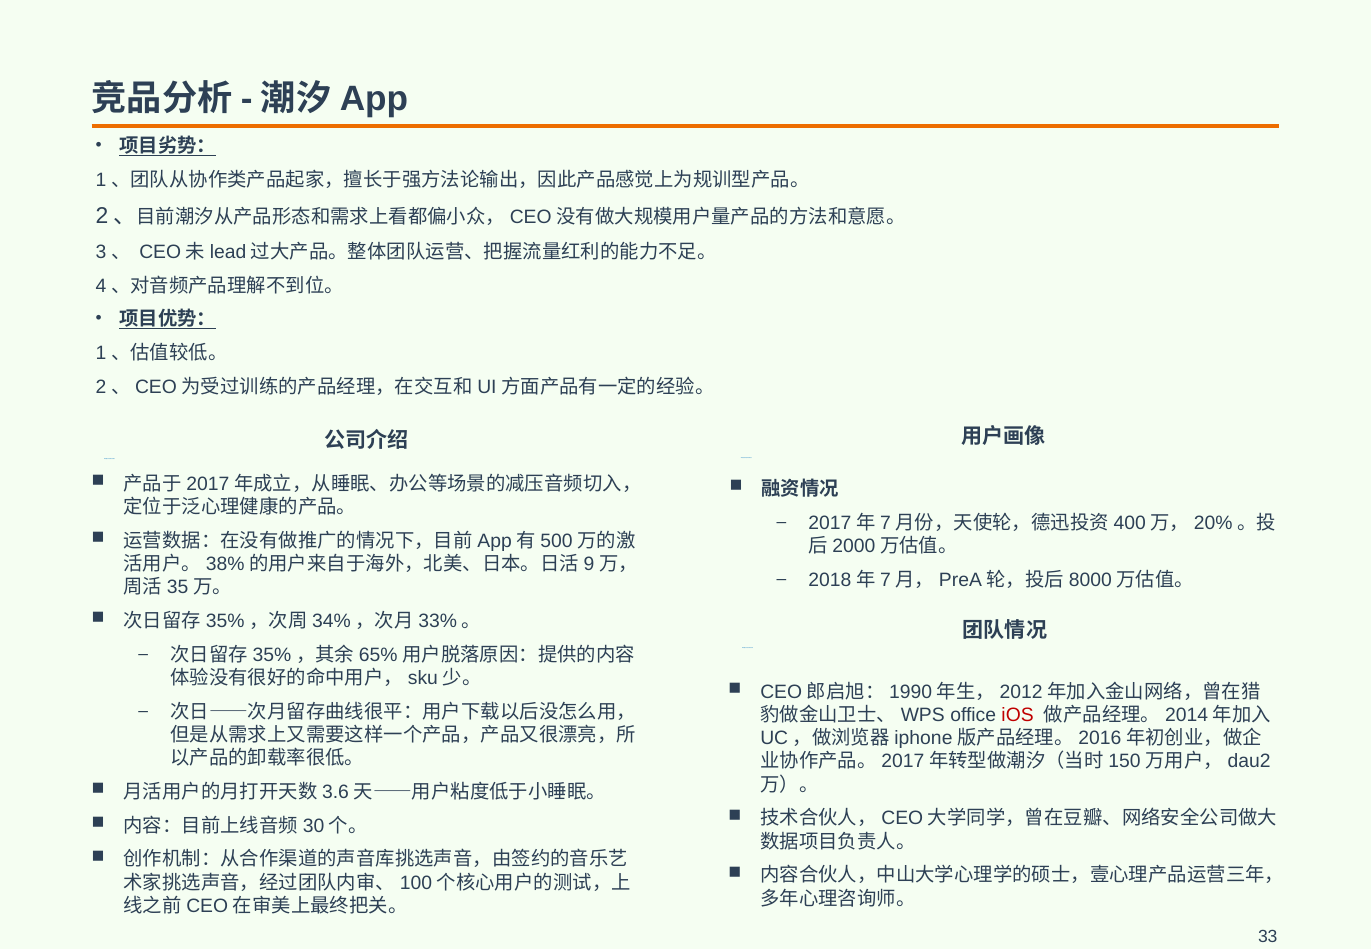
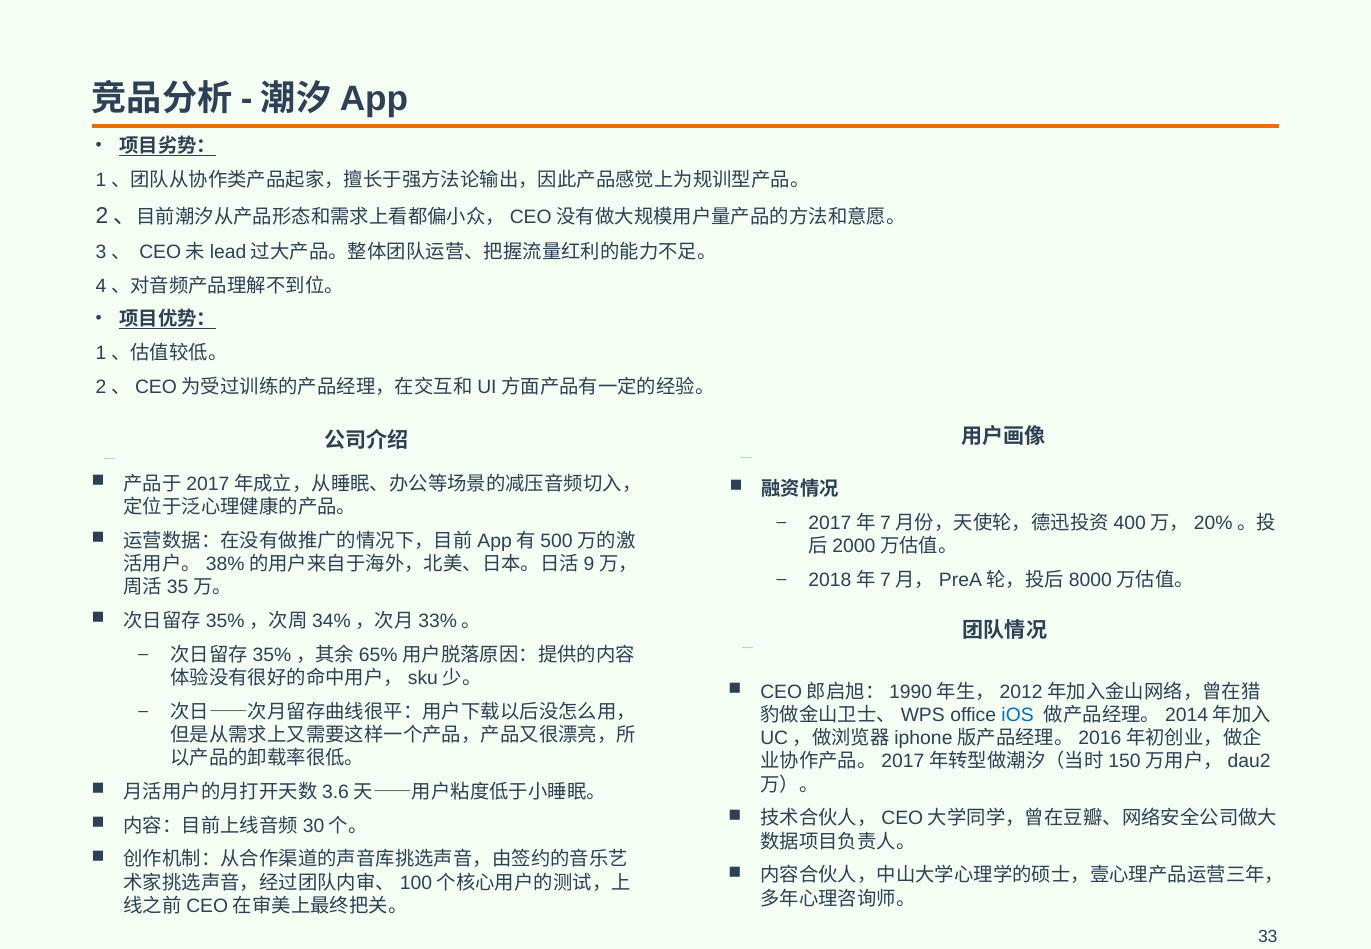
iOS colour: red -> blue
